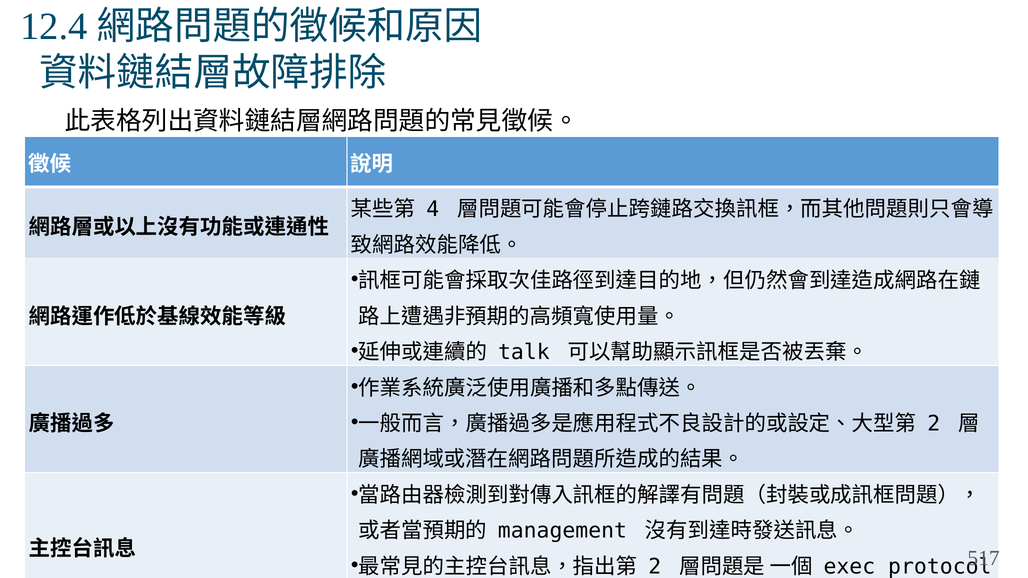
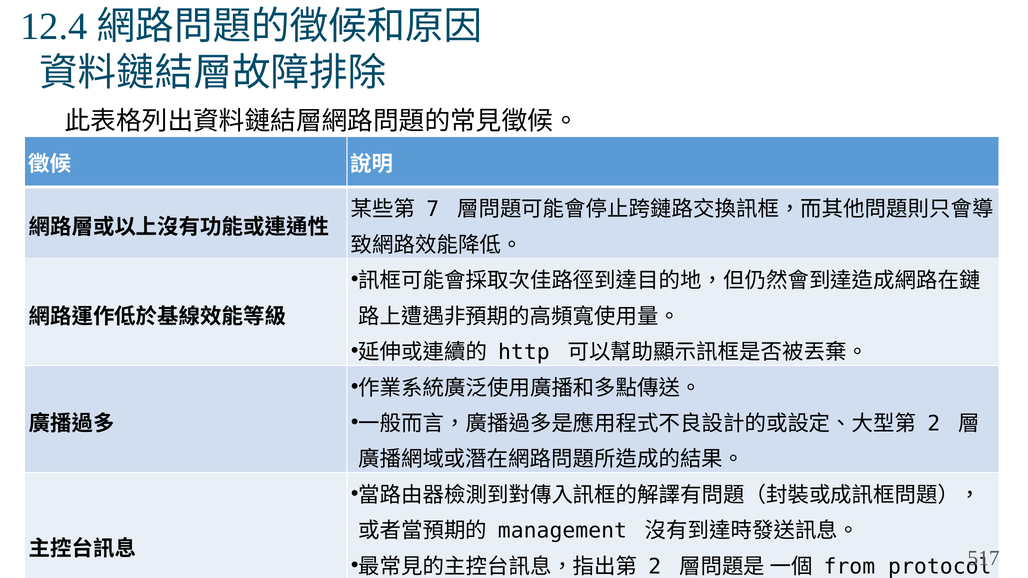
4: 4 -> 7
talk: talk -> http
exec: exec -> from
